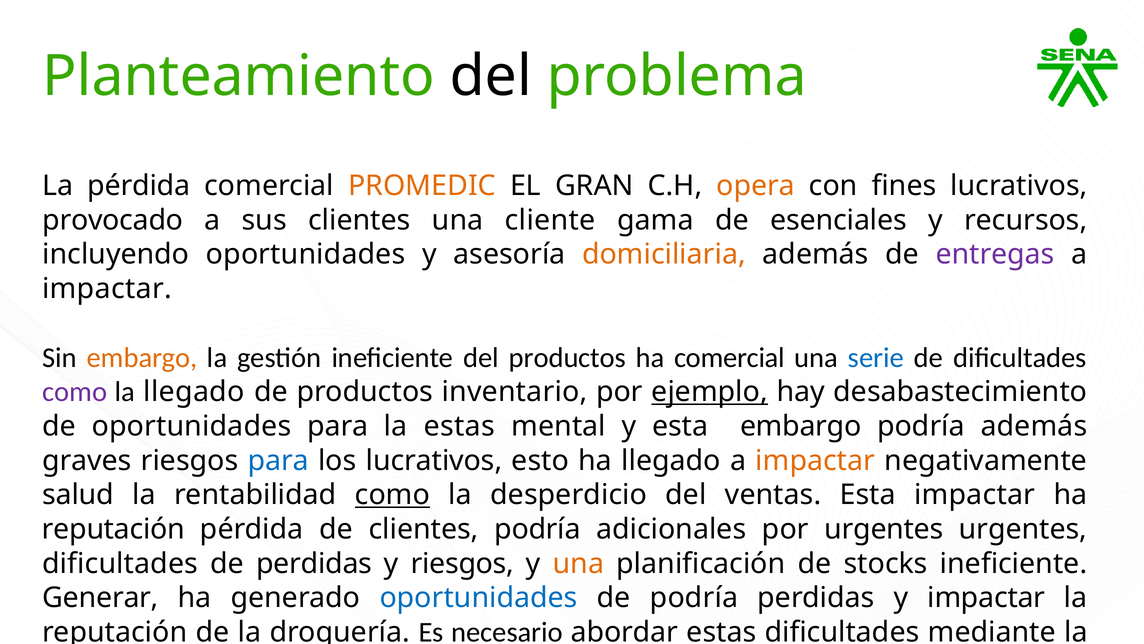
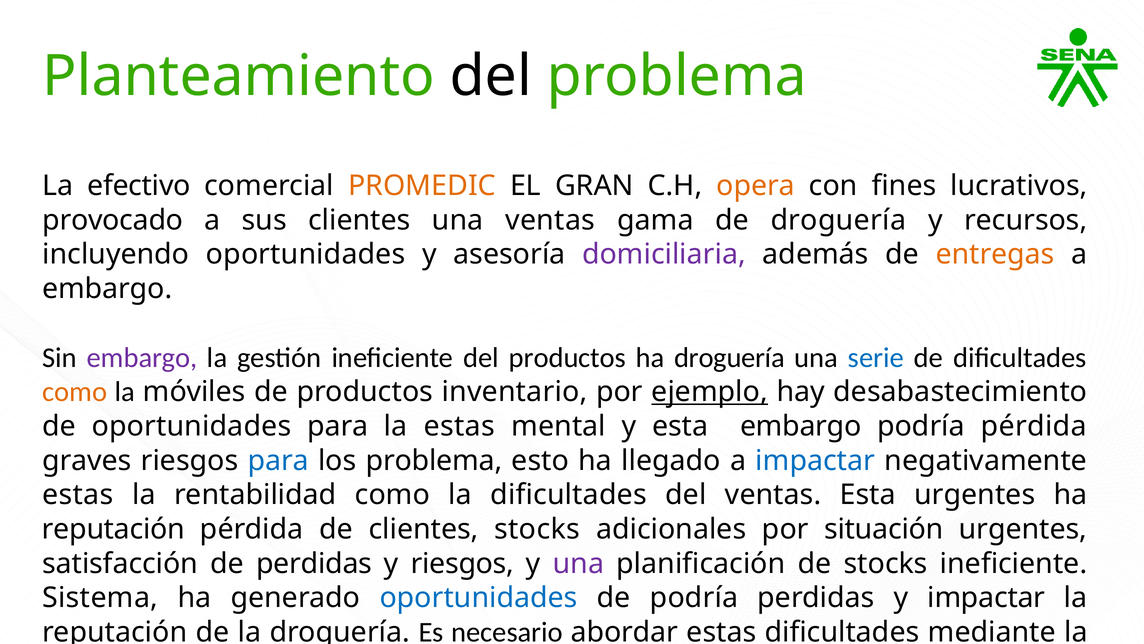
La pérdida: pérdida -> efectivo
una cliente: cliente -> ventas
de esenciales: esenciales -> droguería
domiciliaria colour: orange -> purple
entregas colour: purple -> orange
impactar at (107, 289): impactar -> embargo
embargo at (142, 357) colour: orange -> purple
ha comercial: comercial -> droguería
como at (75, 392) colour: purple -> orange
la llegado: llegado -> móviles
podría además: además -> pérdida
los lucrativos: lucrativos -> problema
impactar at (815, 460) colour: orange -> blue
salud at (78, 495): salud -> estas
como at (392, 495) underline: present -> none
la desperdicio: desperdicio -> dificultades
Esta impactar: impactar -> urgentes
clientes podría: podría -> stocks
por urgentes: urgentes -> situación
dificultades at (120, 563): dificultades -> satisfacción
una at (579, 563) colour: orange -> purple
Generar at (100, 598): Generar -> Sistema
